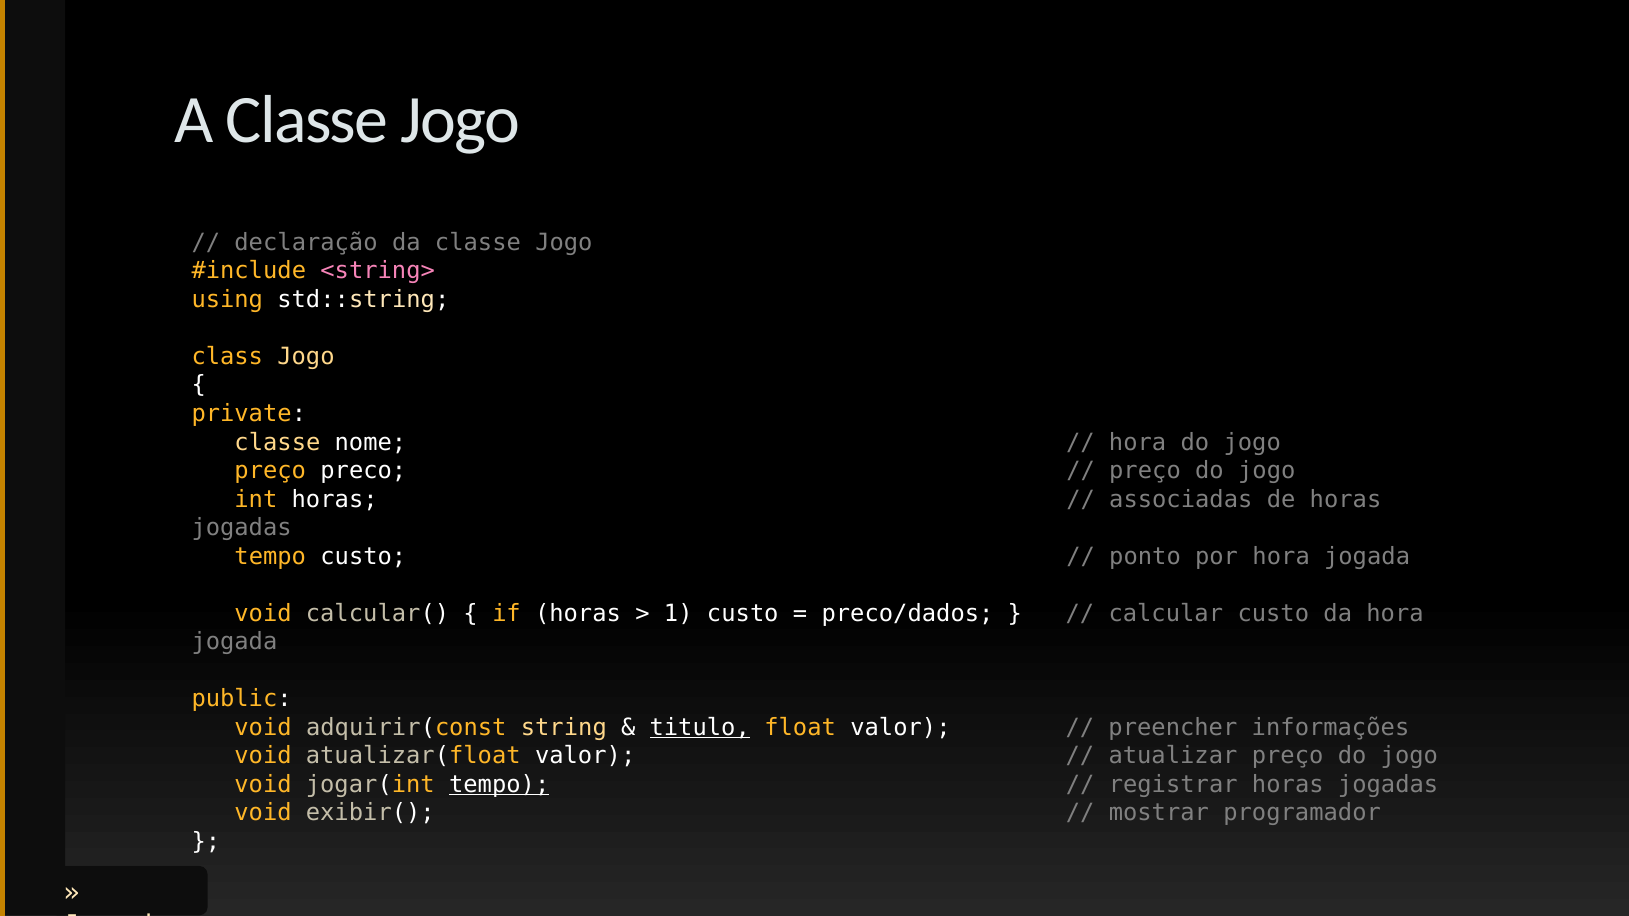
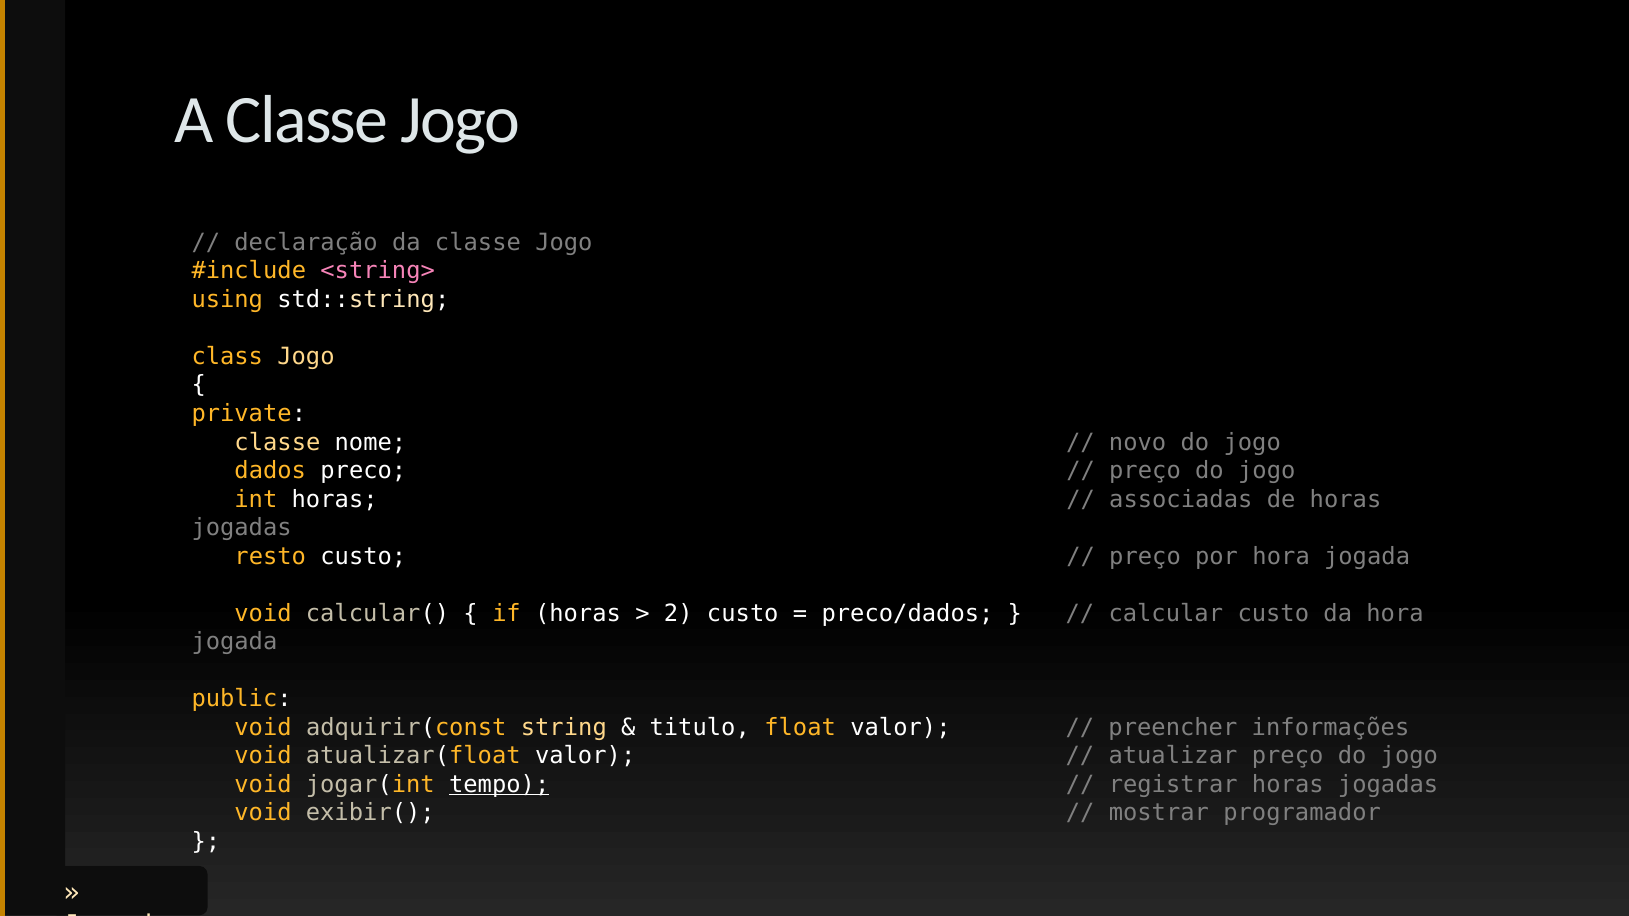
hora at (1138, 442): hora -> novo
preço at (270, 471): preço -> dados
tempo at (270, 556): tempo -> resto
ponto at (1145, 556): ponto -> preço
1: 1 -> 2
titulo underline: present -> none
